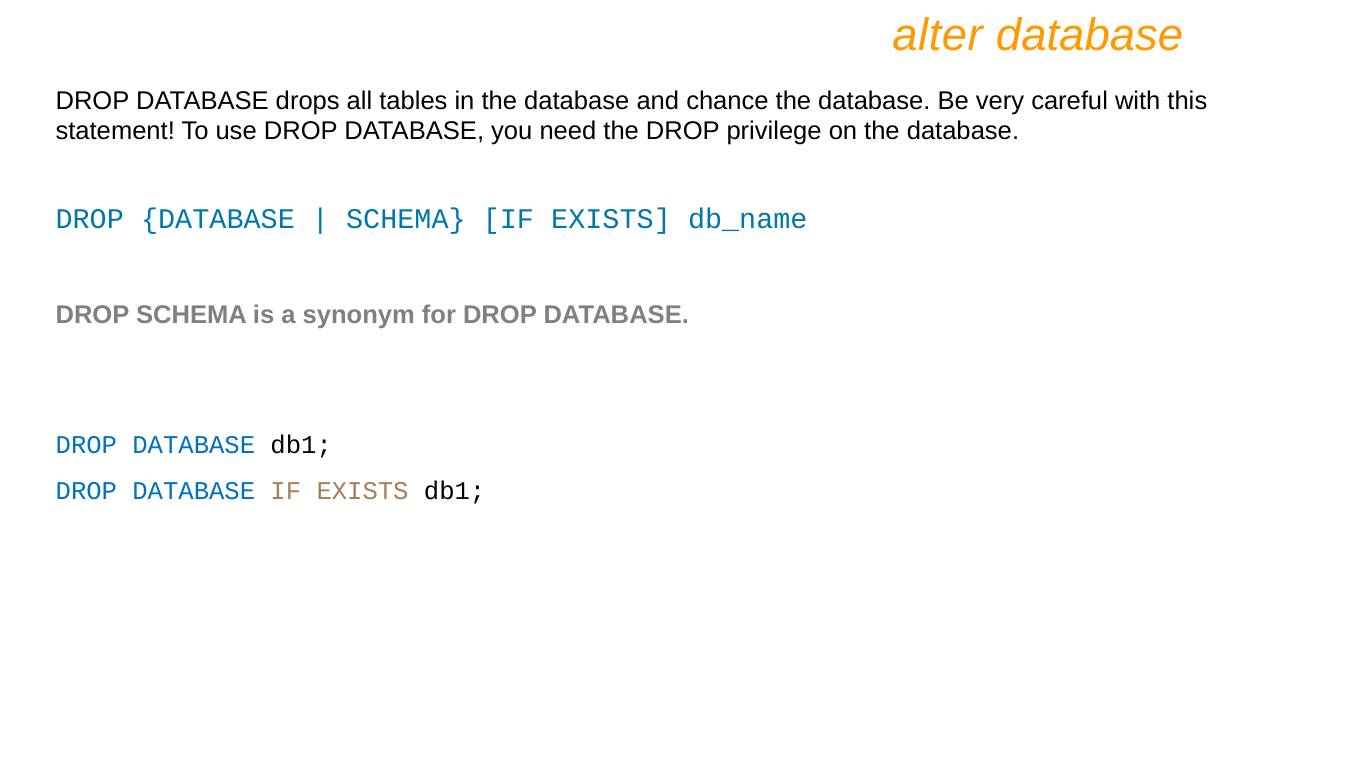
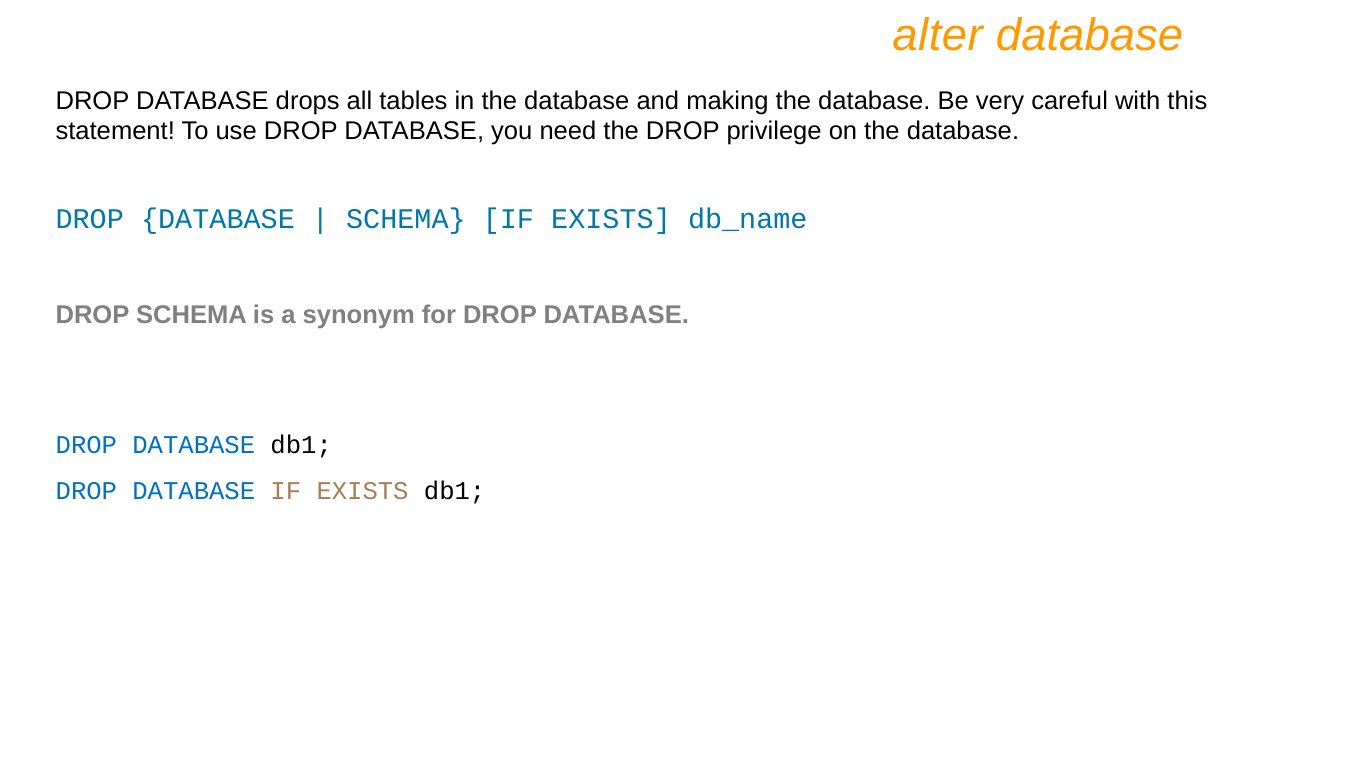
chance: chance -> making
